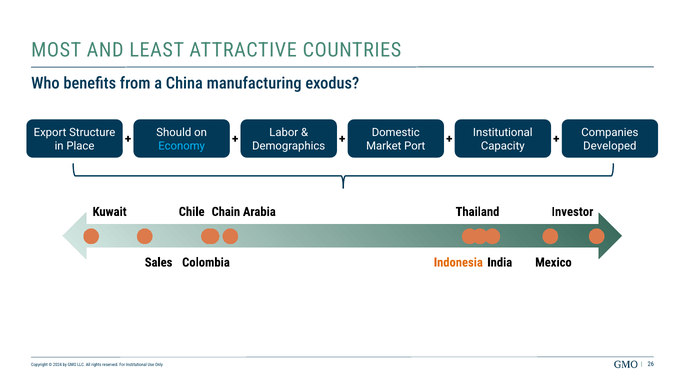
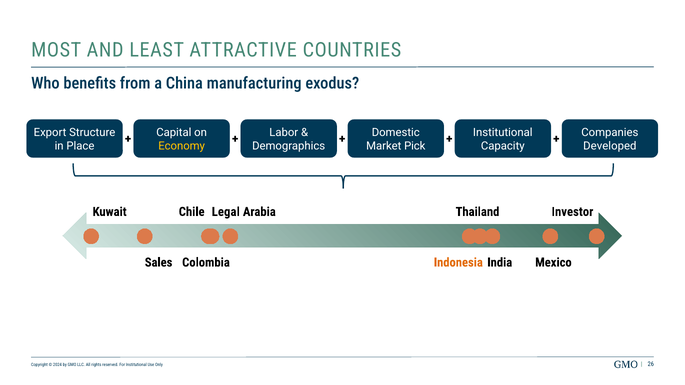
Should: Should -> Capital
Economy colour: light blue -> yellow
Port: Port -> Pick
Chain: Chain -> Legal
